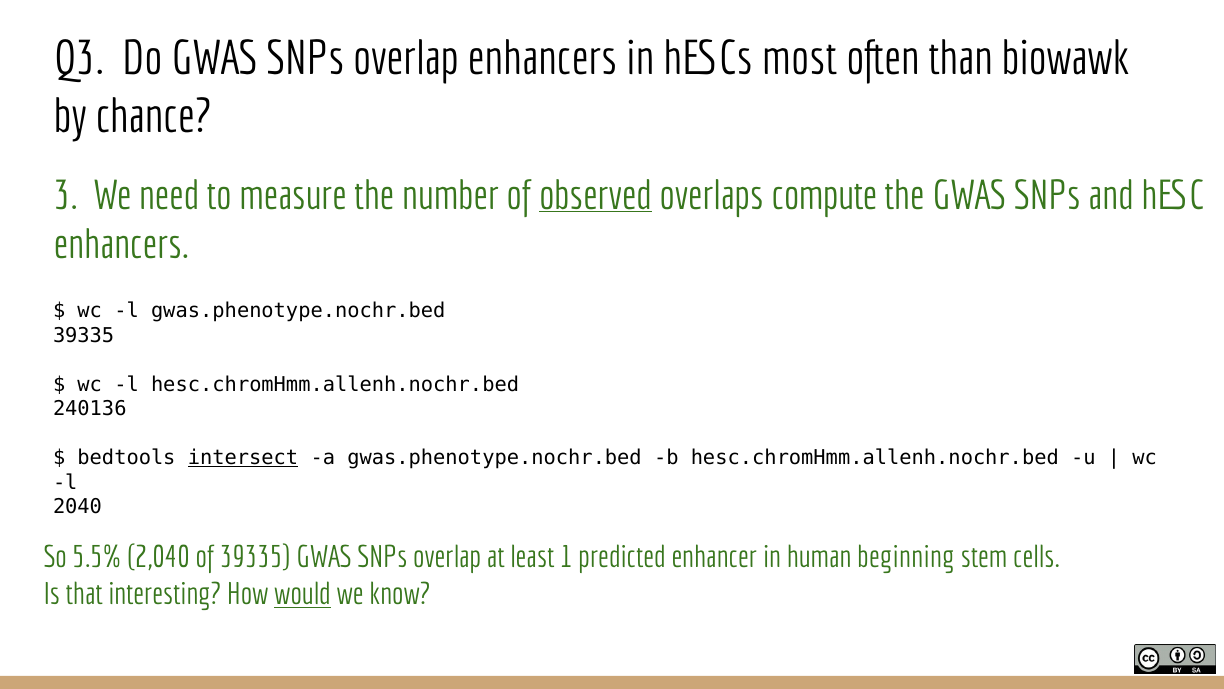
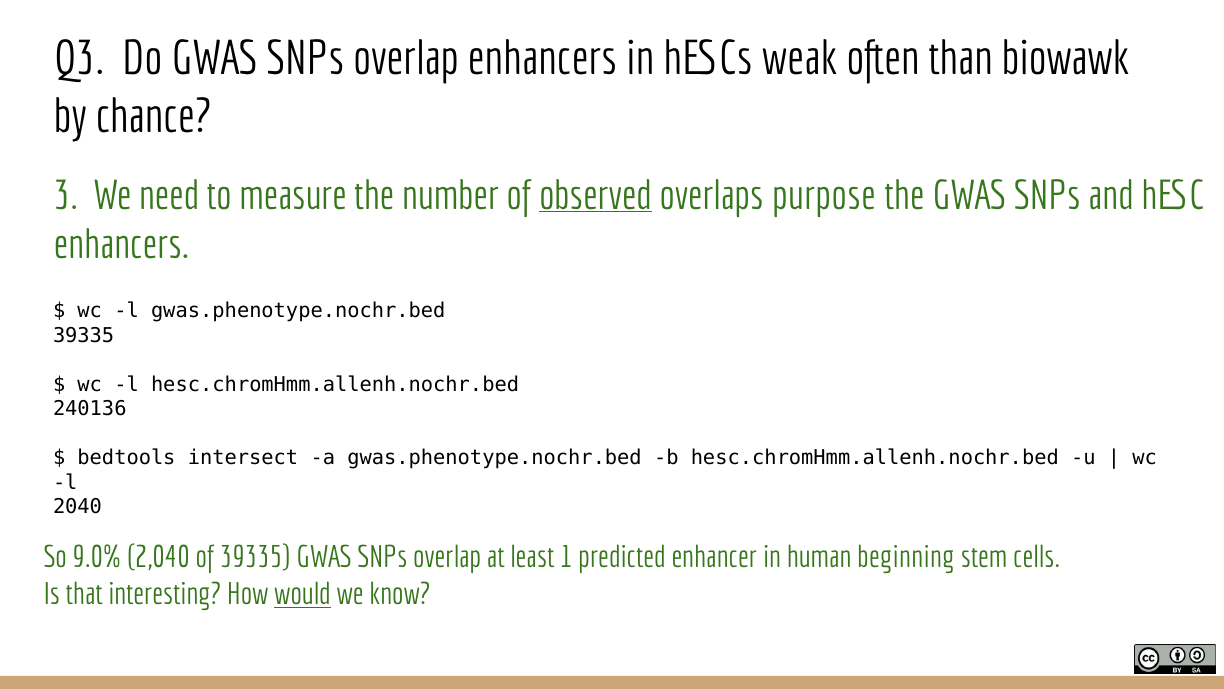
most: most -> weak
compute: compute -> purpose
intersect underline: present -> none
5.5%: 5.5% -> 9.0%
